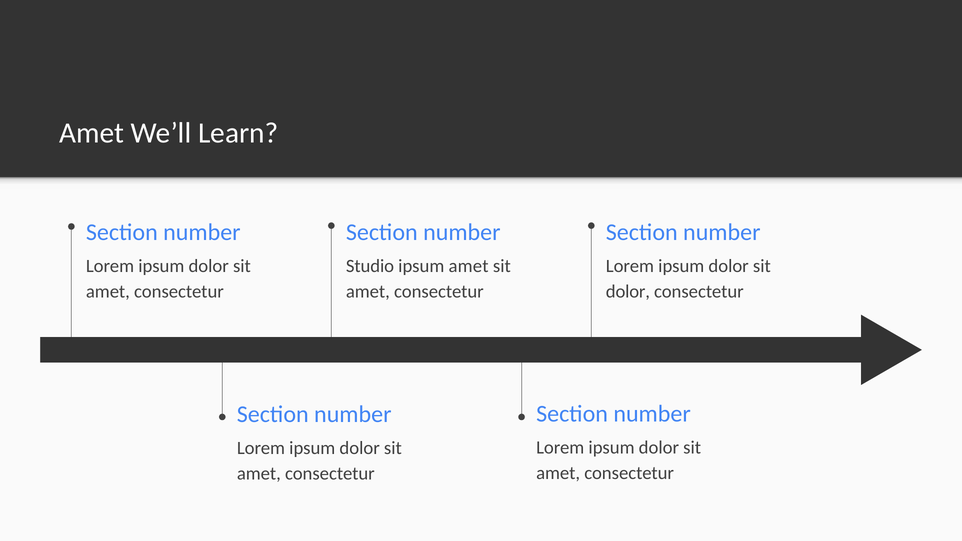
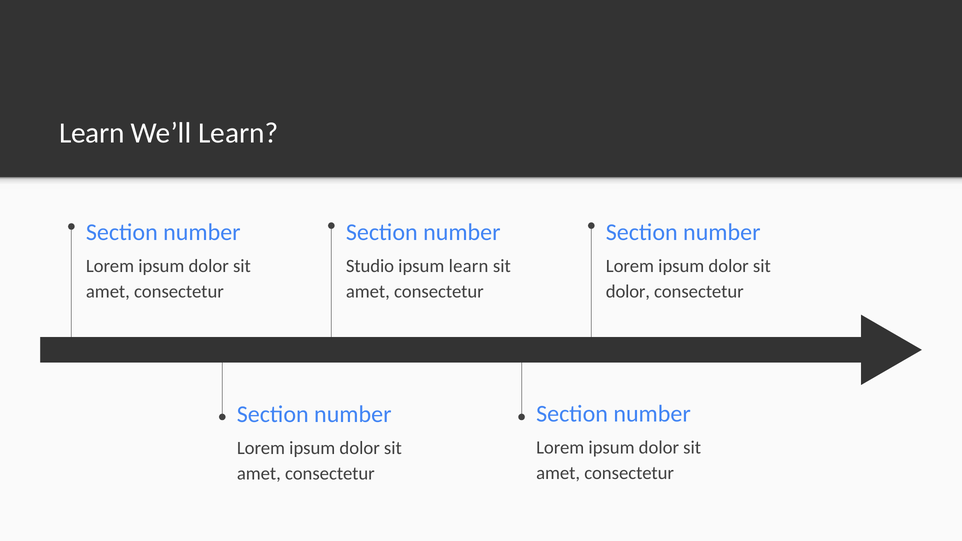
Amet at (92, 133): Amet -> Learn
ipsum amet: amet -> learn
